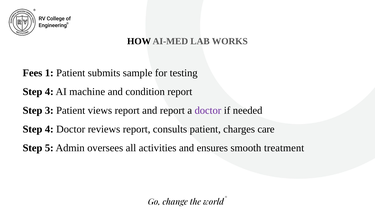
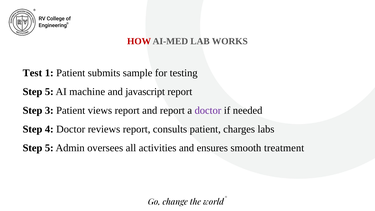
HOW colour: black -> red
Fees: Fees -> Test
4 at (49, 92): 4 -> 5
condition: condition -> javascript
care: care -> labs
